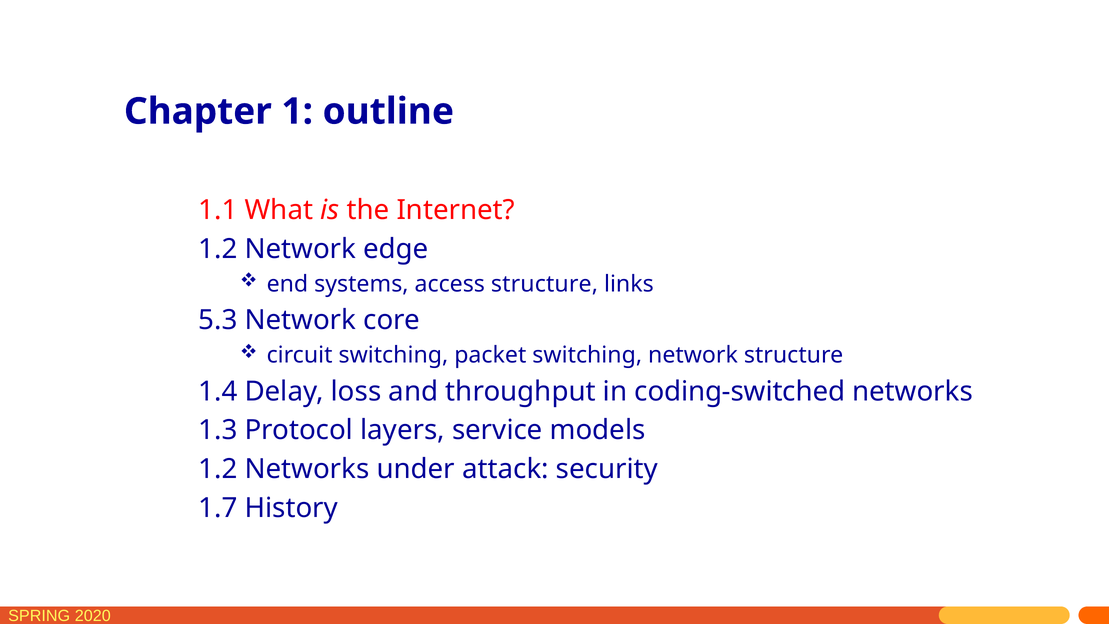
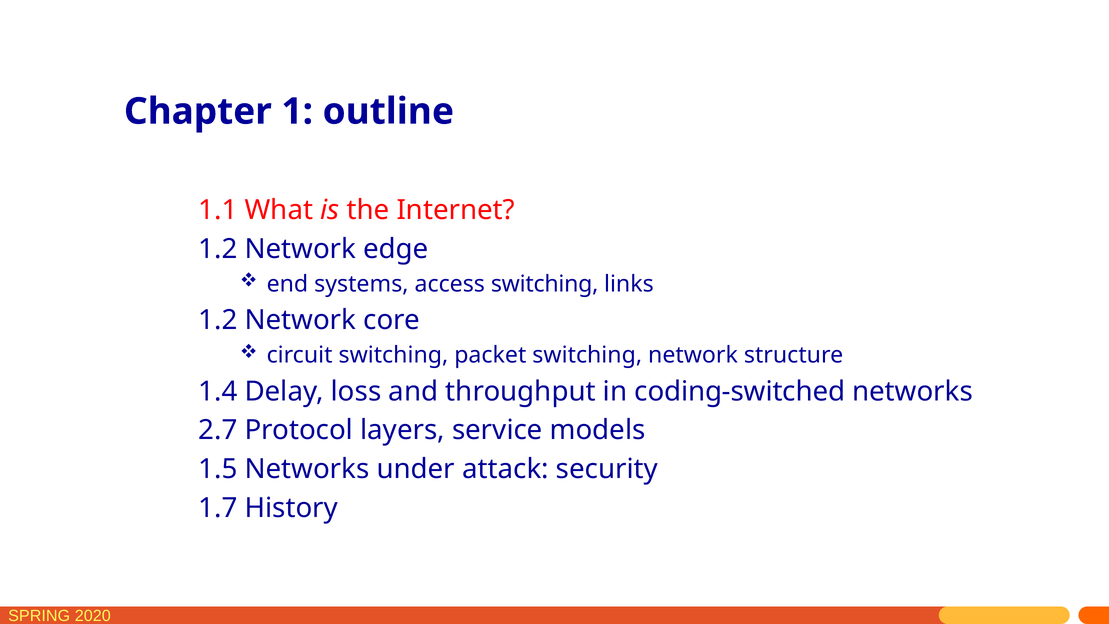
access structure: structure -> switching
5.3 at (218, 320): 5.3 -> 1.2
1.3: 1.3 -> 2.7
1.2 at (218, 469): 1.2 -> 1.5
